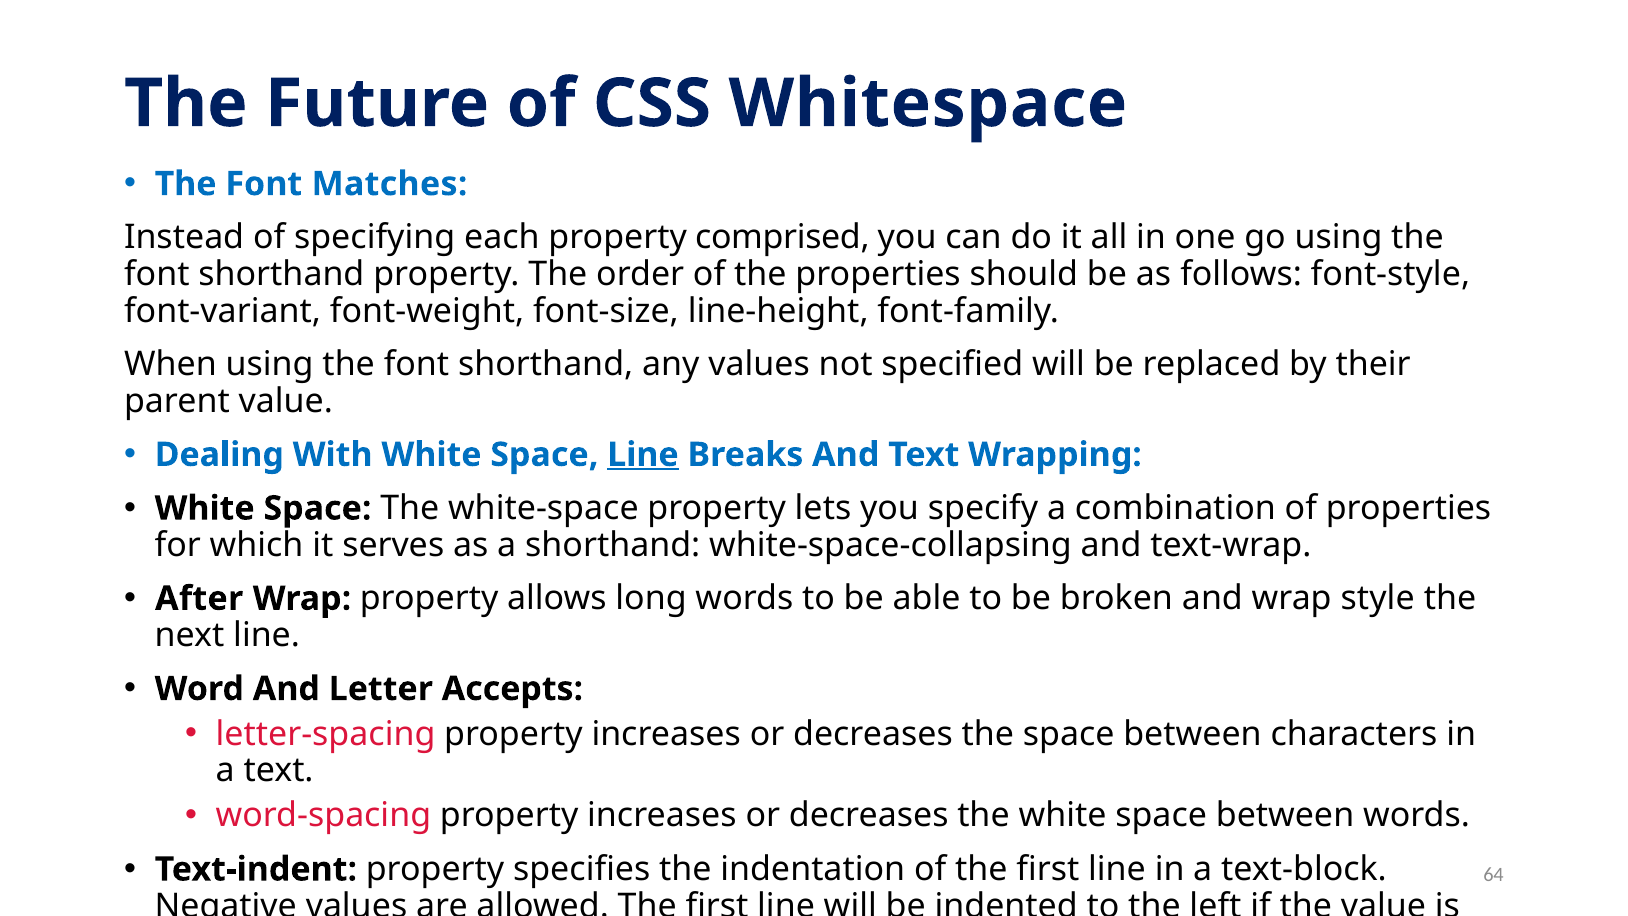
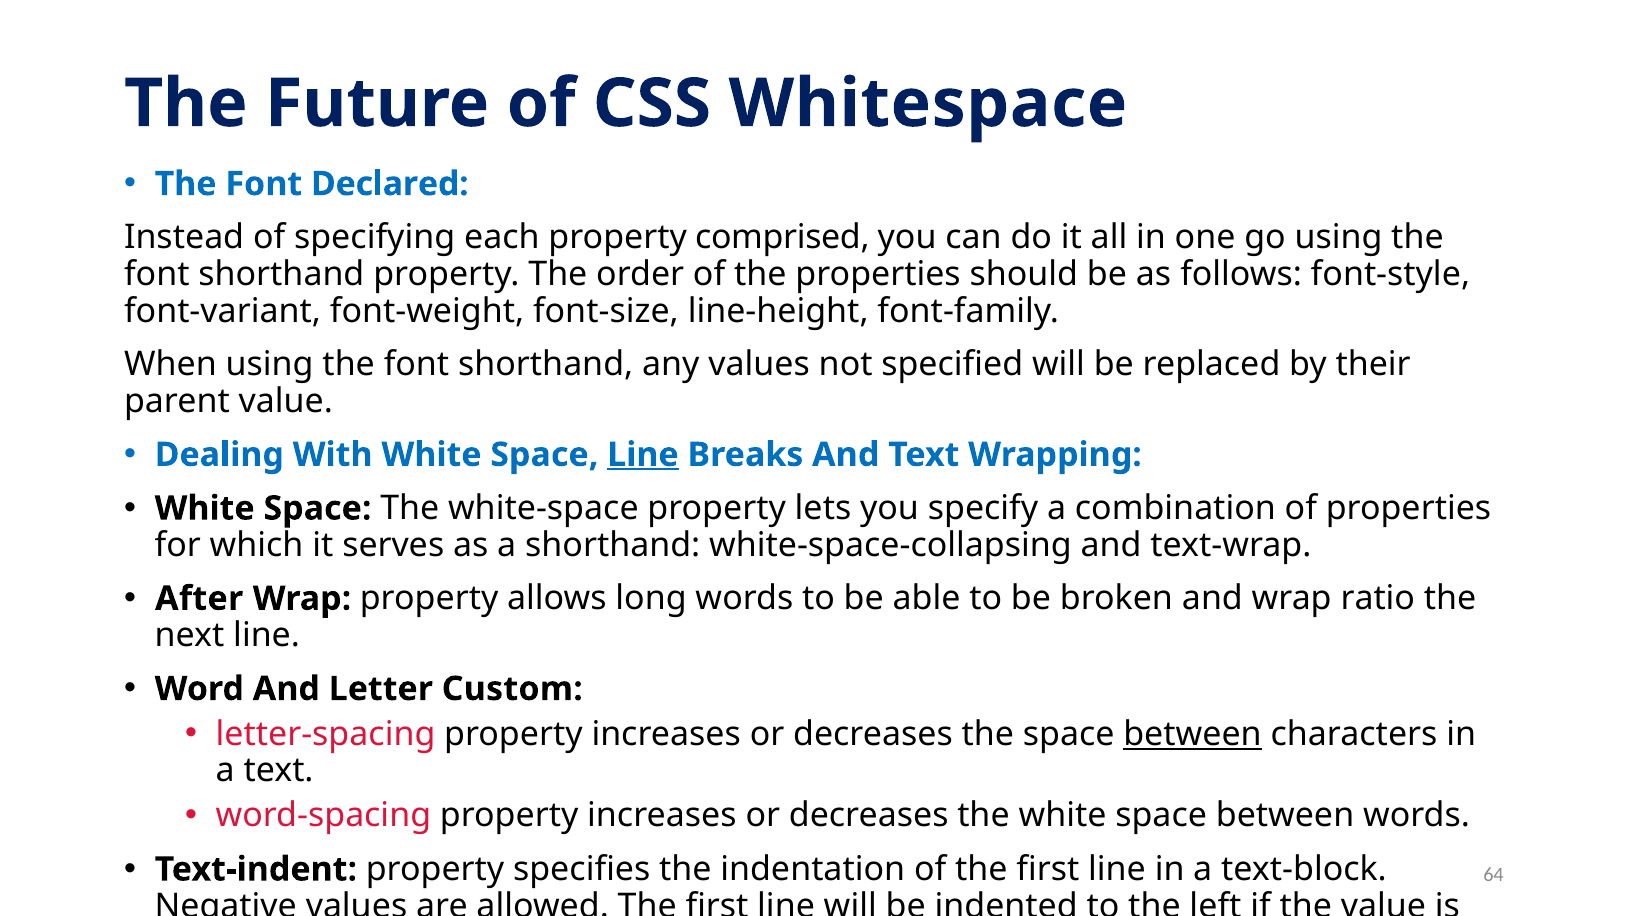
Matches: Matches -> Declared
style: style -> ratio
Accepts: Accepts -> Custom
between at (1193, 734) underline: none -> present
